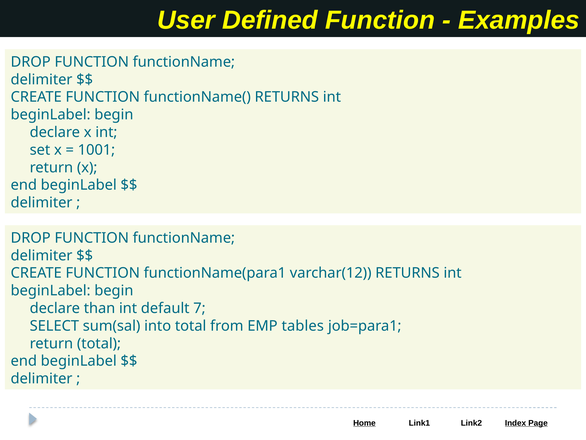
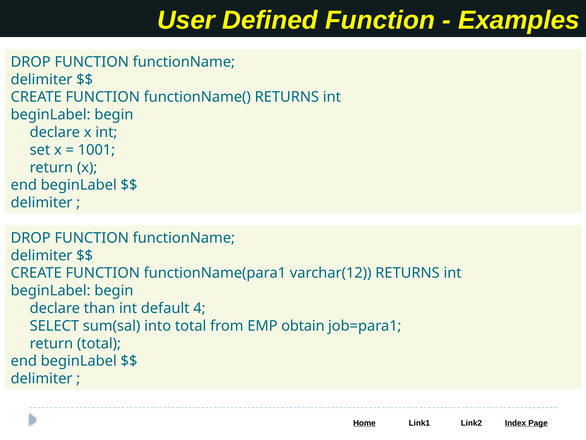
7: 7 -> 4
tables: tables -> obtain
